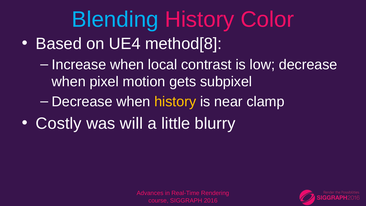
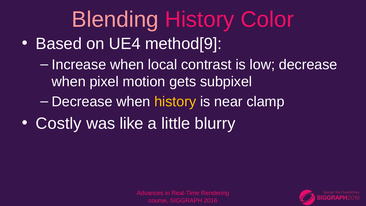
Blending colour: light blue -> pink
method[8: method[8 -> method[9
will: will -> like
